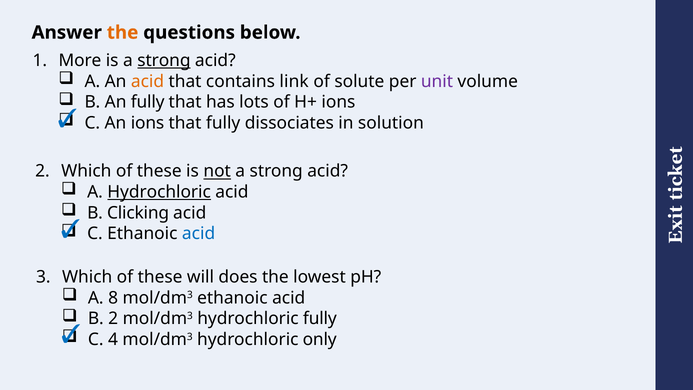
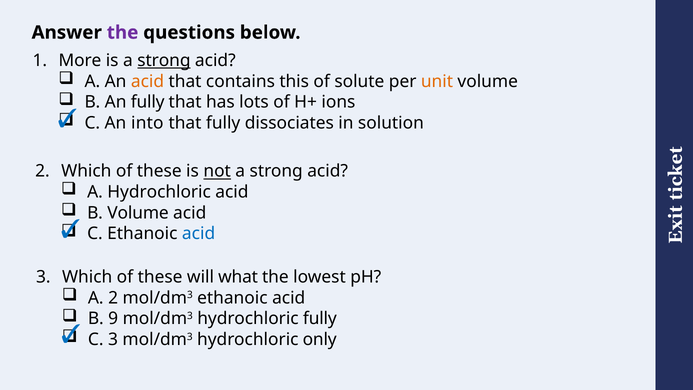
the at (123, 33) colour: orange -> purple
link: link -> this
unit colour: purple -> orange
An ions: ions -> into
Hydrochloric at (159, 192) underline: present -> none
B Clicking: Clicking -> Volume
does: does -> what
A 8: 8 -> 2
B 2: 2 -> 9
C 4: 4 -> 3
